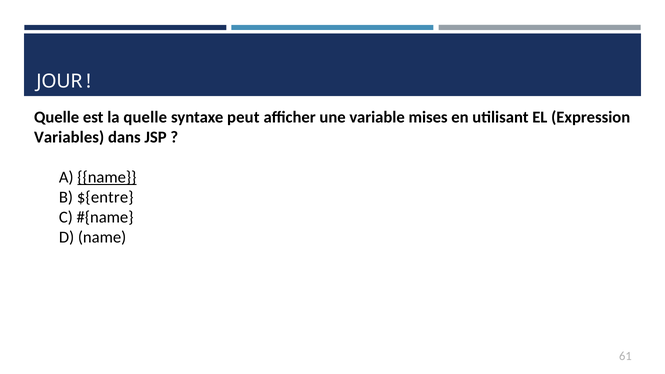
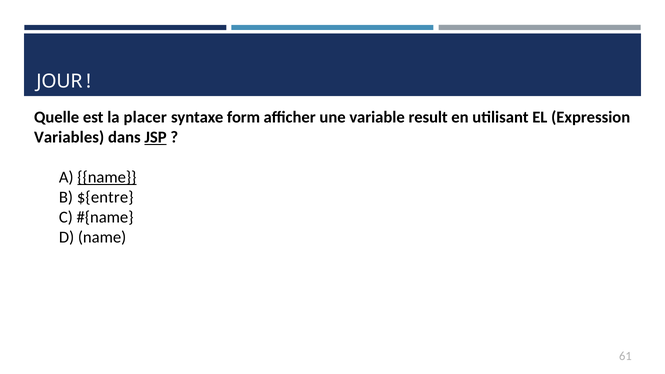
la quelle: quelle -> placer
peut: peut -> form
mises: mises -> result
JSP underline: none -> present
